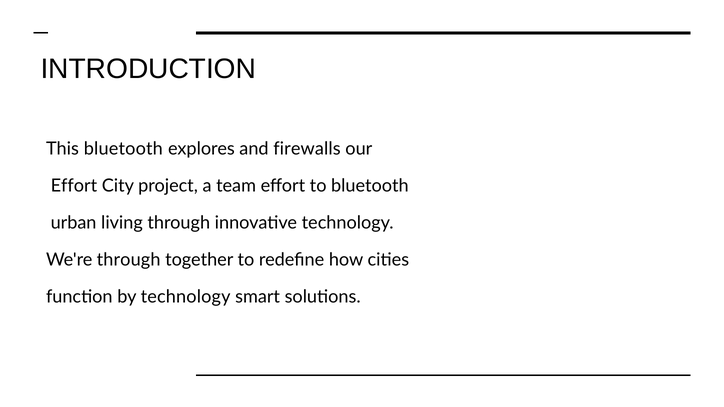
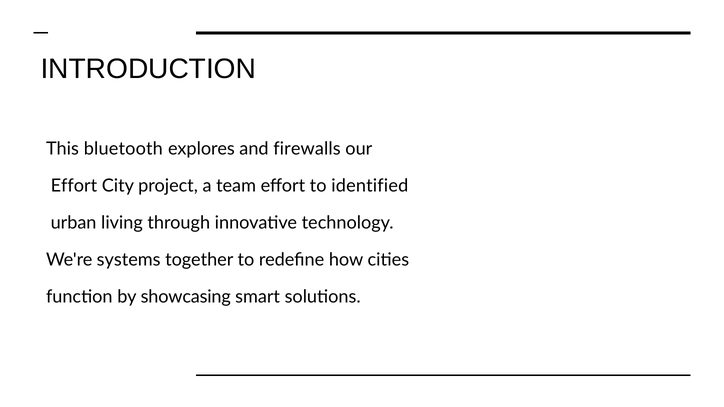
to bluetooth: bluetooth -> identified
We're through: through -> systems
by technology: technology -> showcasing
